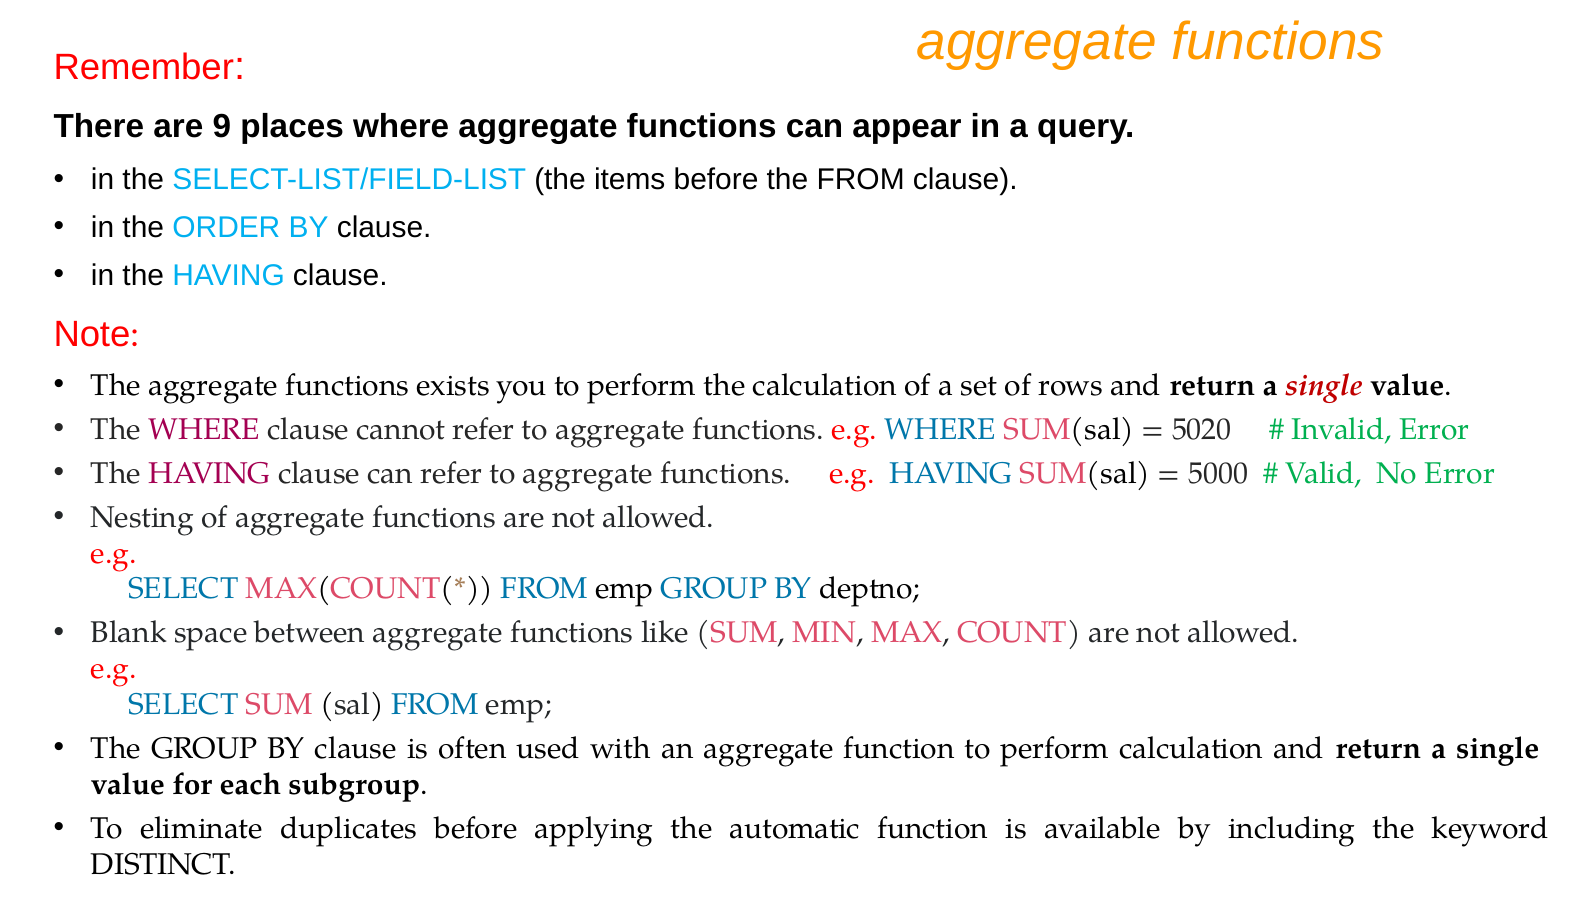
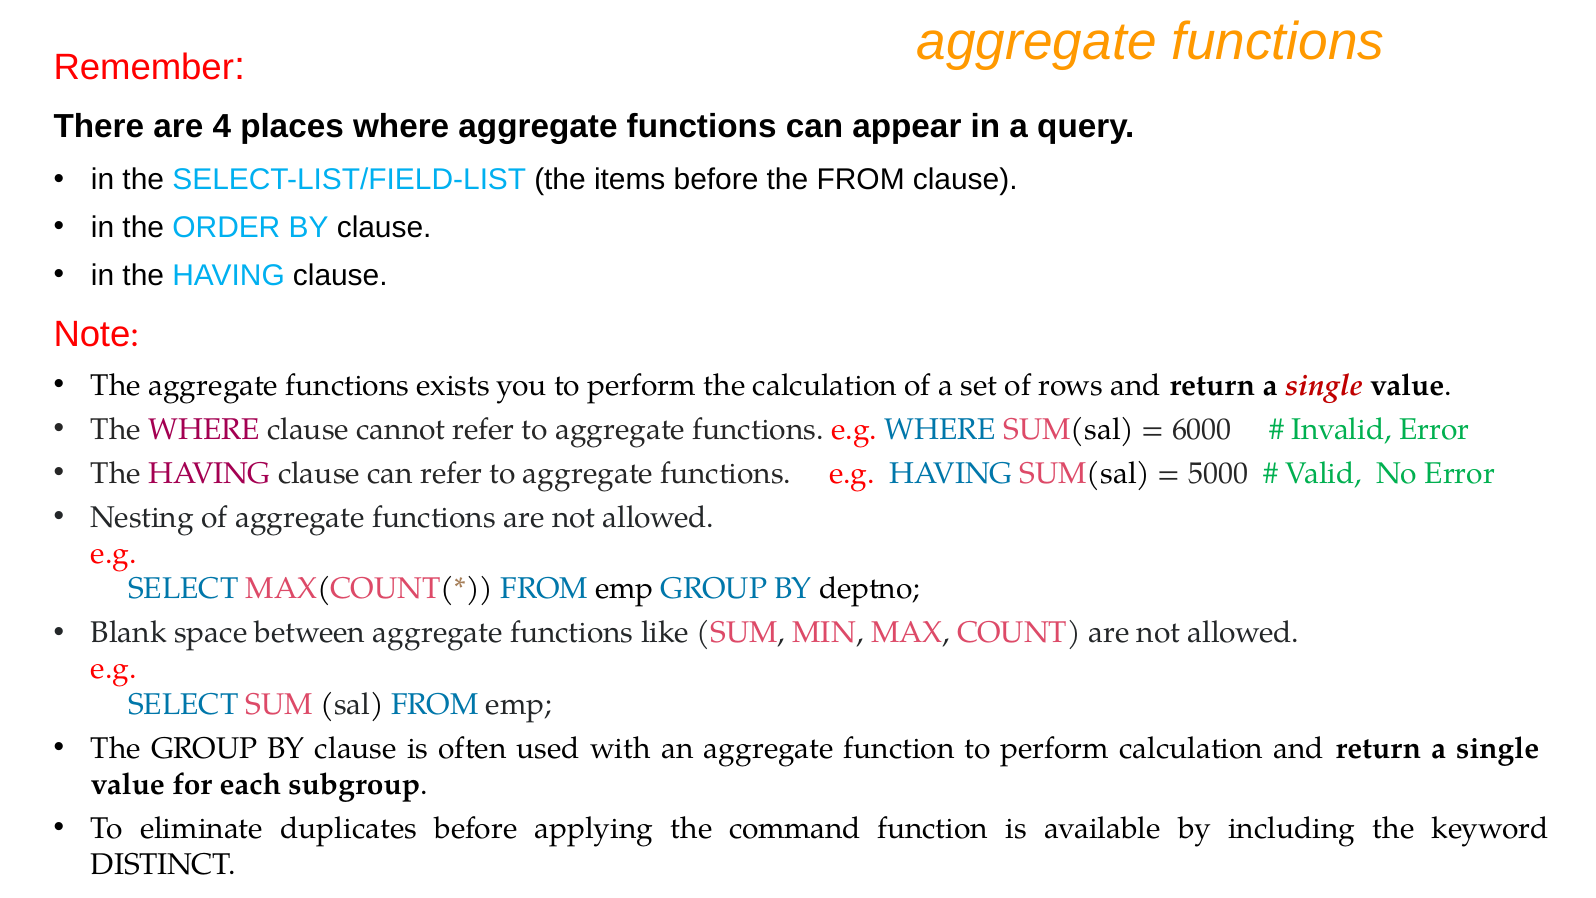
9: 9 -> 4
5020: 5020 -> 6000
automatic: automatic -> command
